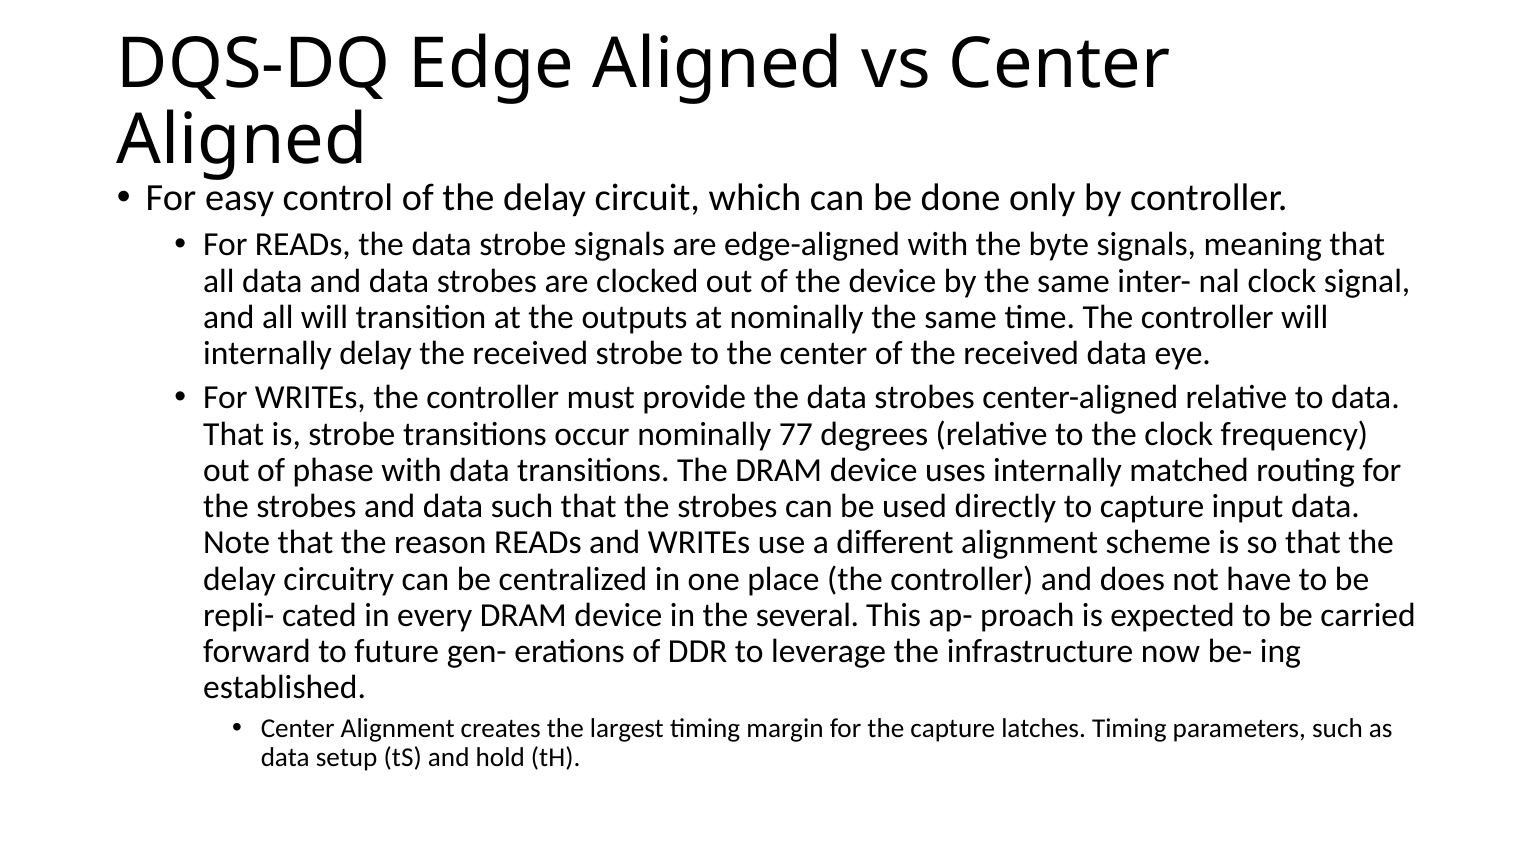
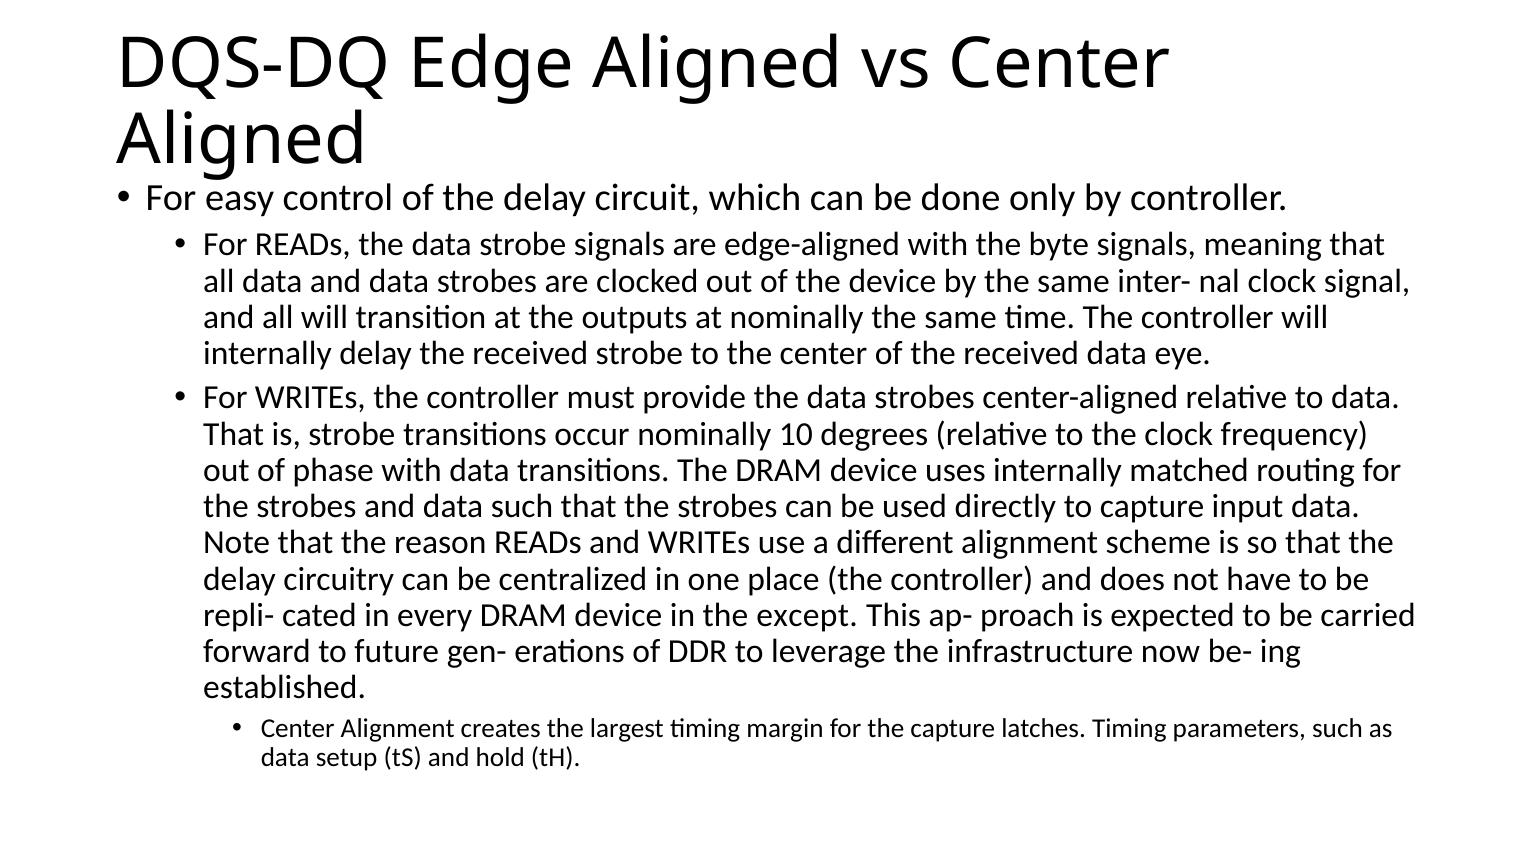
77: 77 -> 10
several: several -> except
